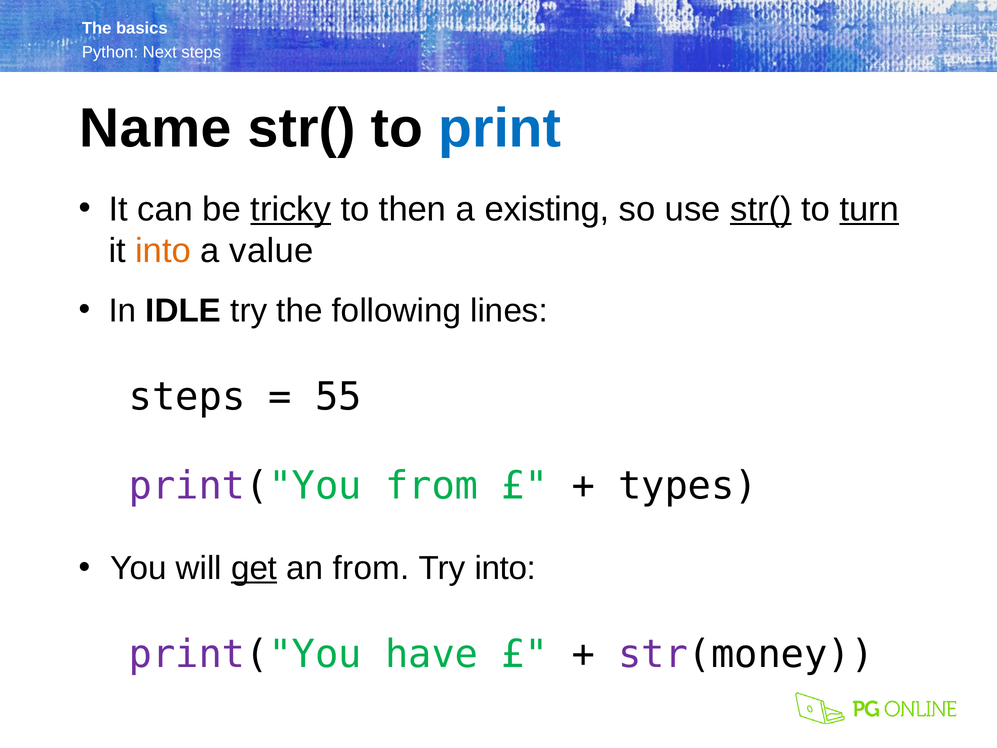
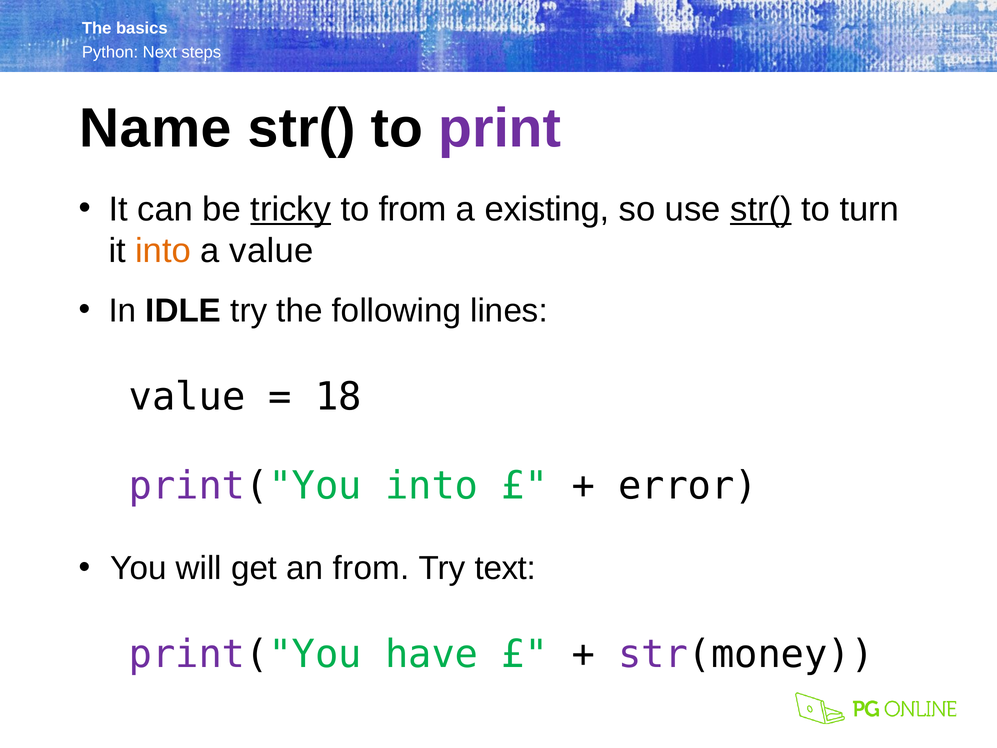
print colour: blue -> purple
to then: then -> from
turn underline: present -> none
steps at (187, 397): steps -> value
55: 55 -> 18
print("You from: from -> into
types: types -> error
get underline: present -> none
Try into: into -> text
